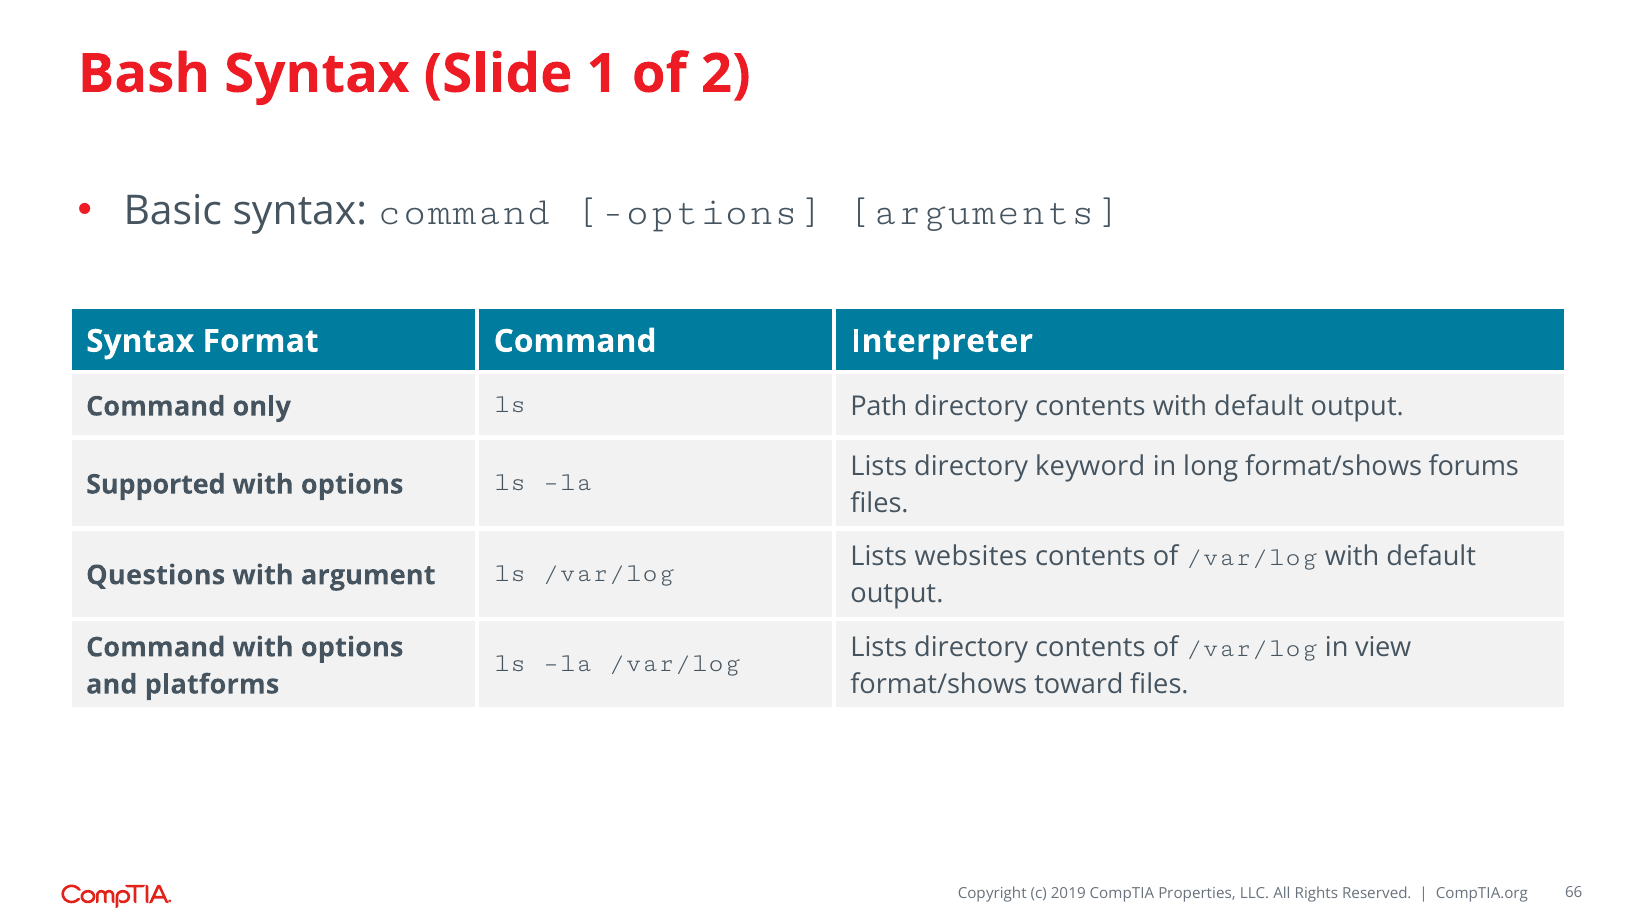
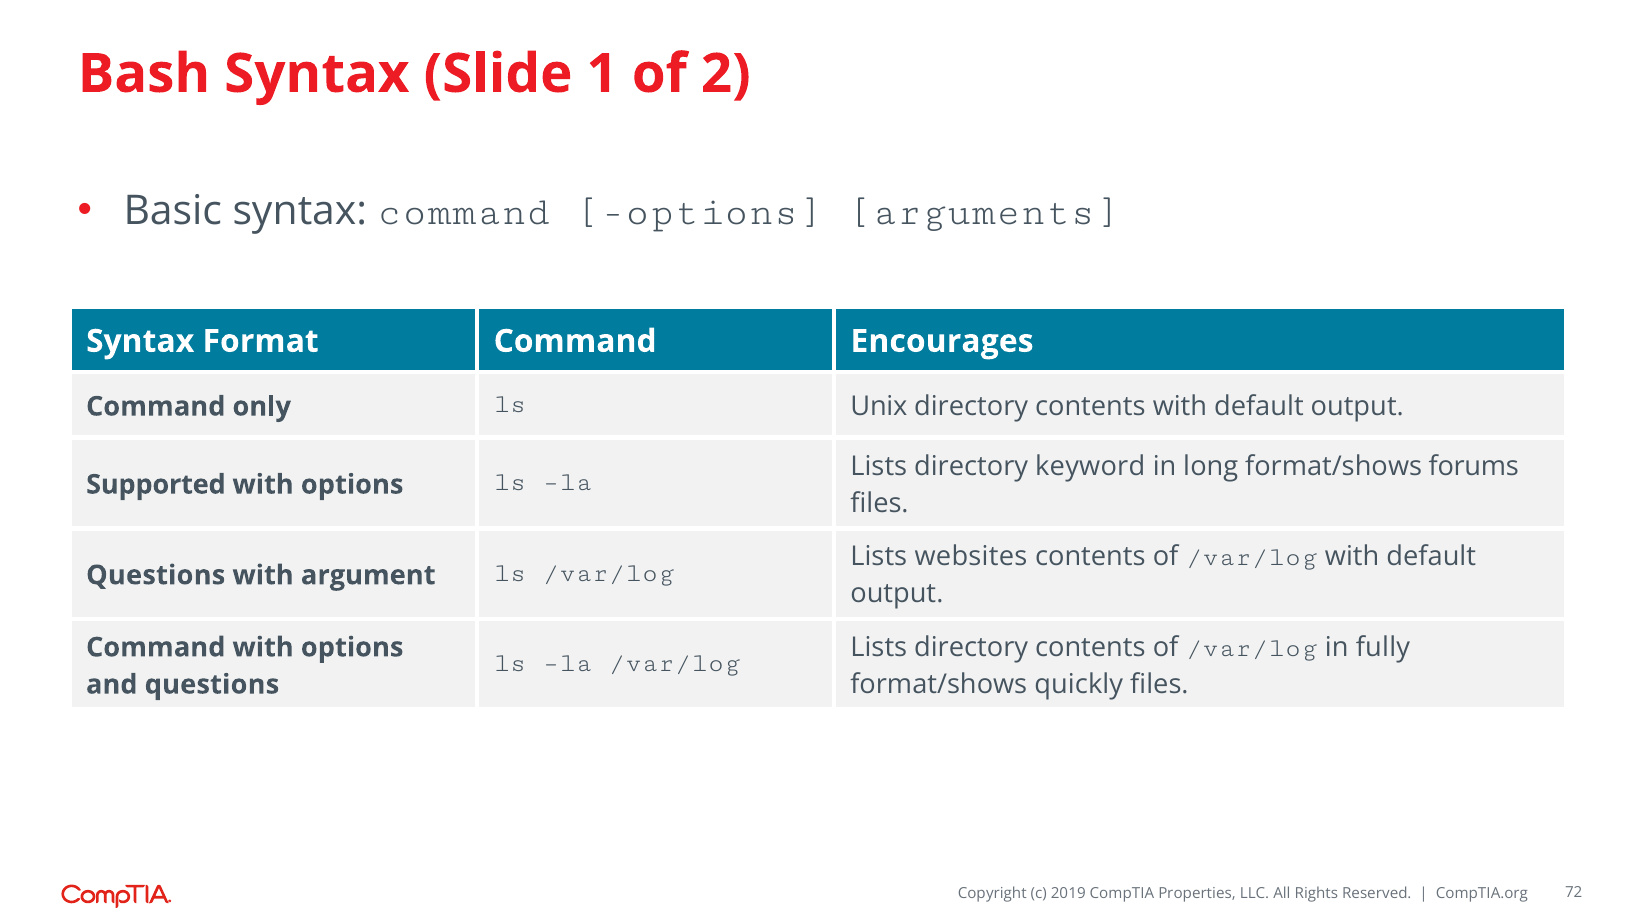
Interpreter: Interpreter -> Encourages
Path: Path -> Unix
view: view -> fully
and platforms: platforms -> questions
toward: toward -> quickly
66: 66 -> 72
